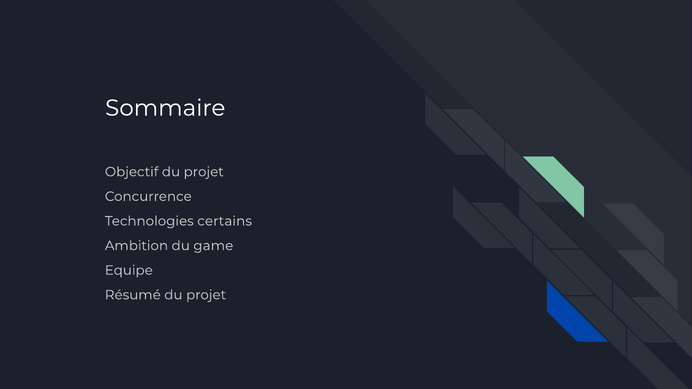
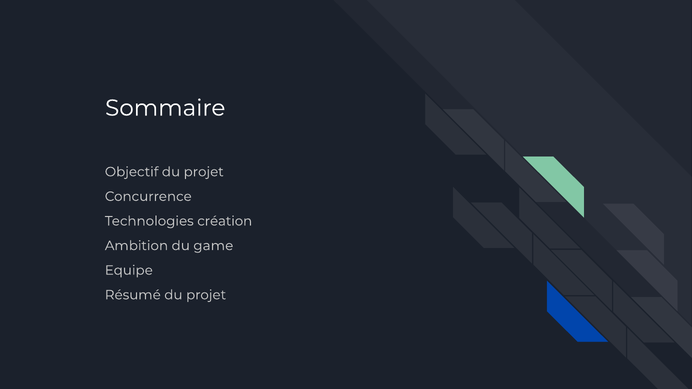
certains: certains -> création
